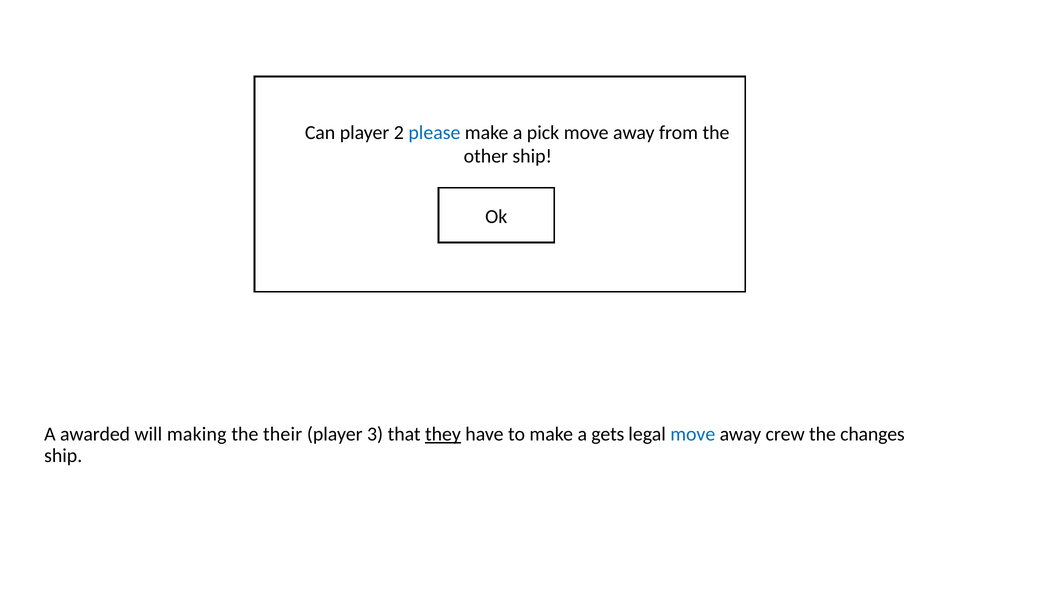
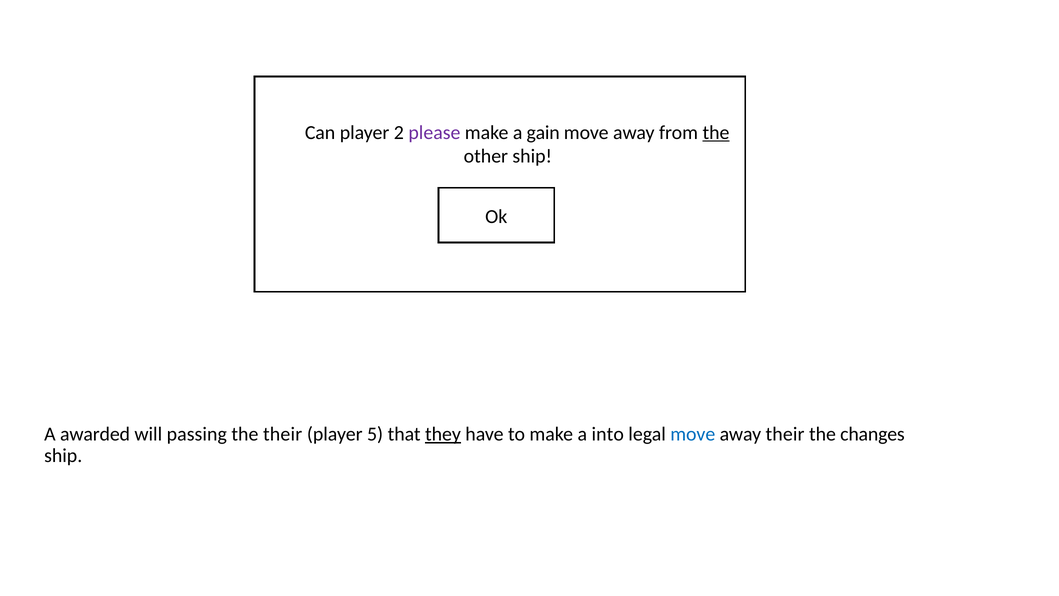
please colour: blue -> purple
pick: pick -> gain
the at (716, 132) underline: none -> present
making: making -> passing
3: 3 -> 5
gets: gets -> into
away crew: crew -> their
